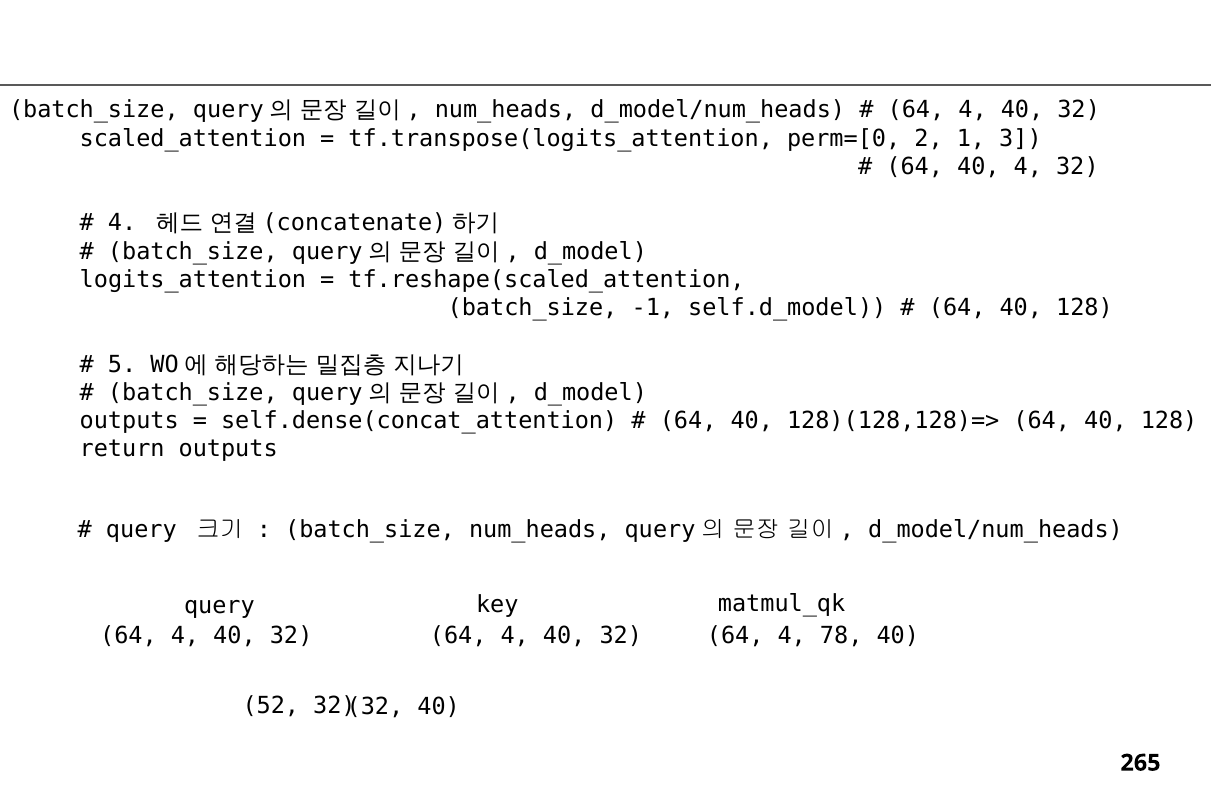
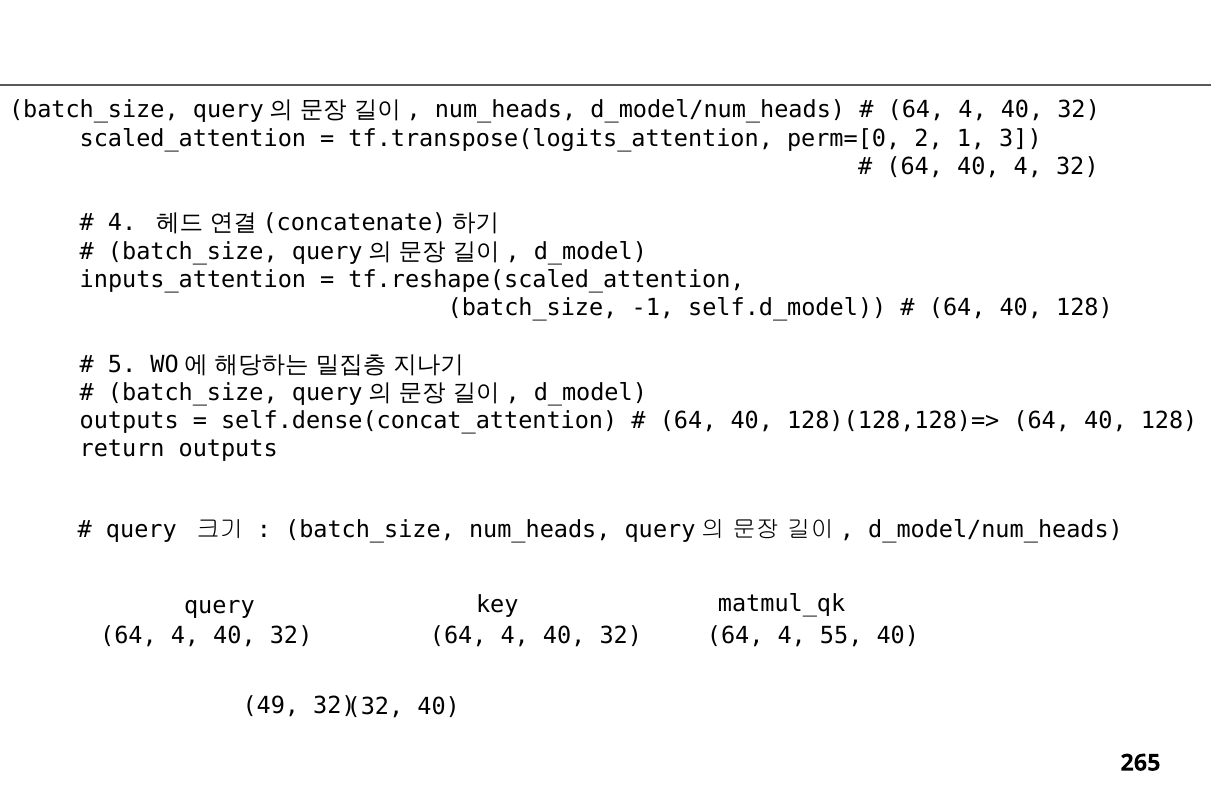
logits_attention: logits_attention -> inputs_attention
78: 78 -> 55
52: 52 -> 49
